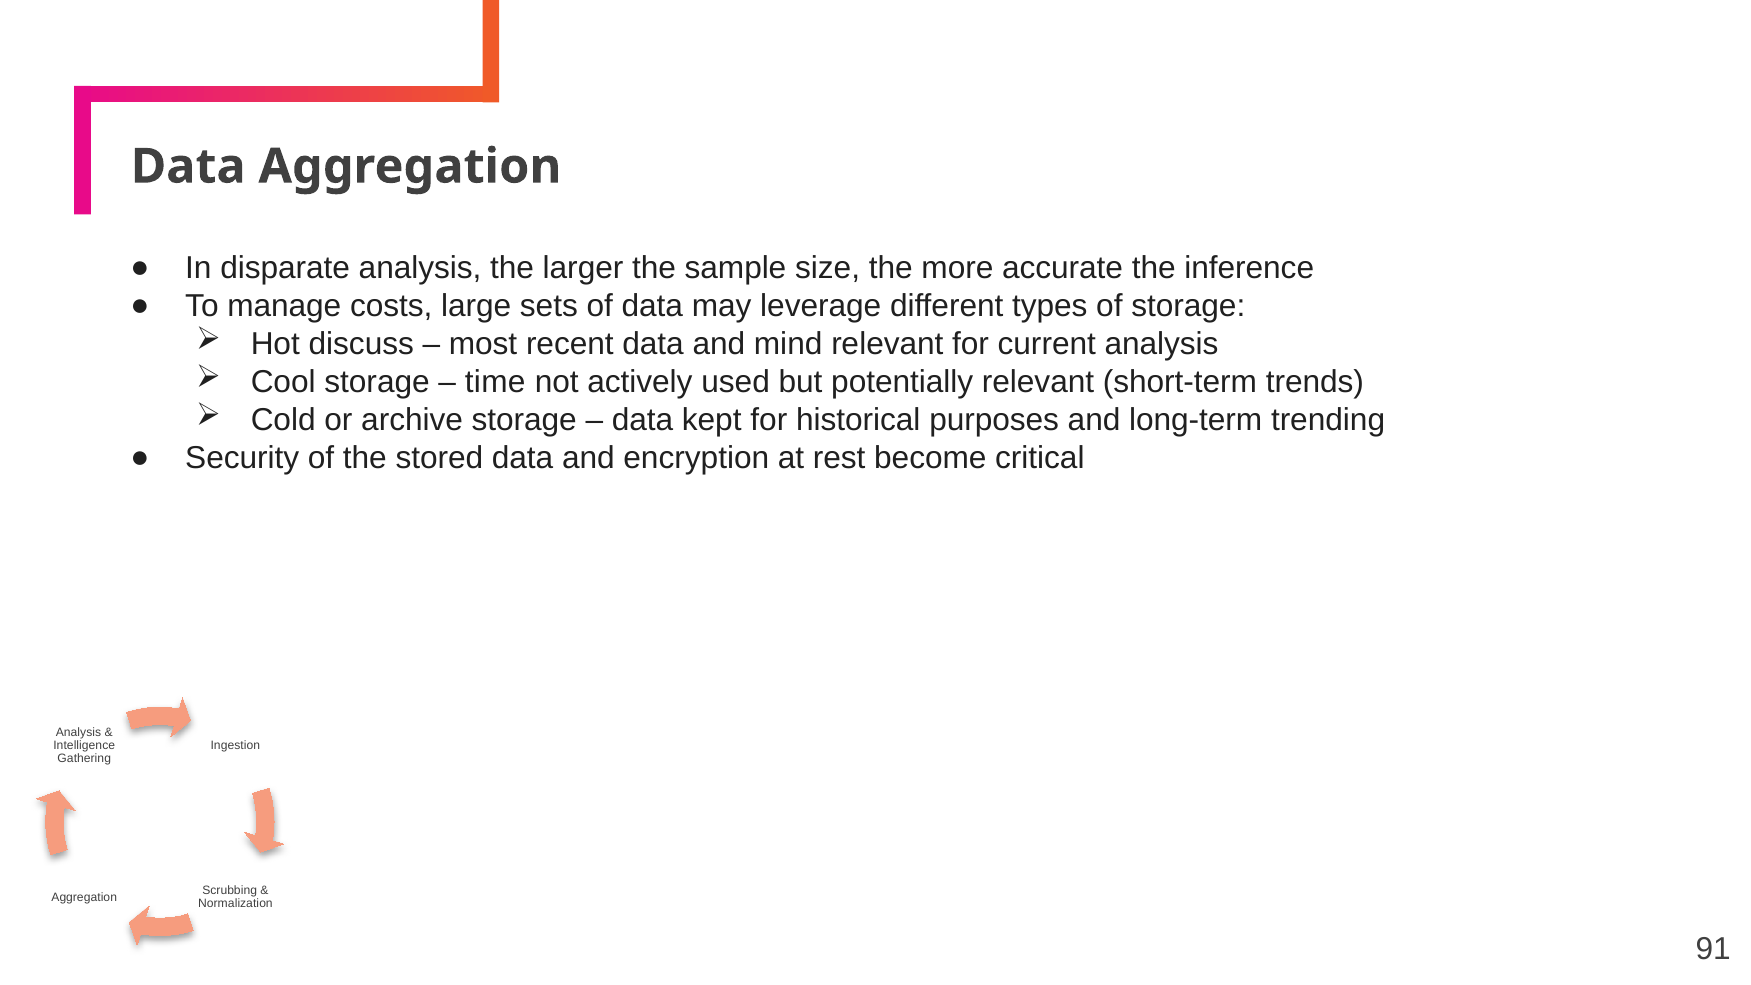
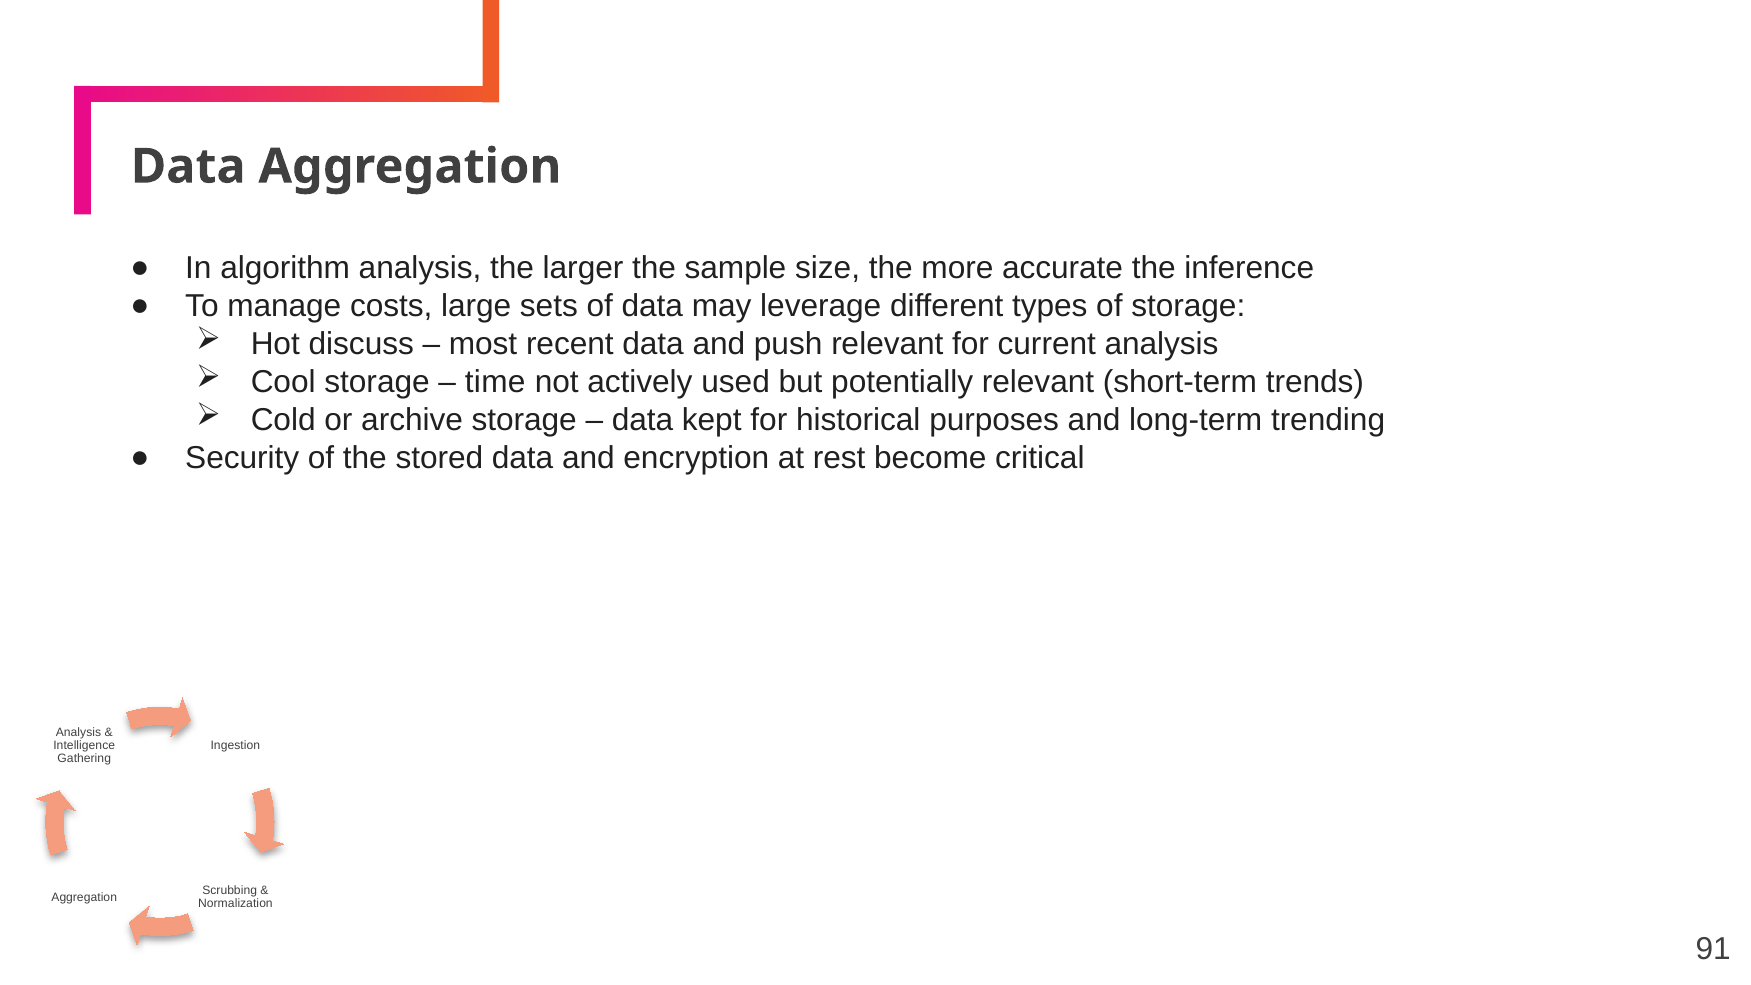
disparate: disparate -> algorithm
mind: mind -> push
